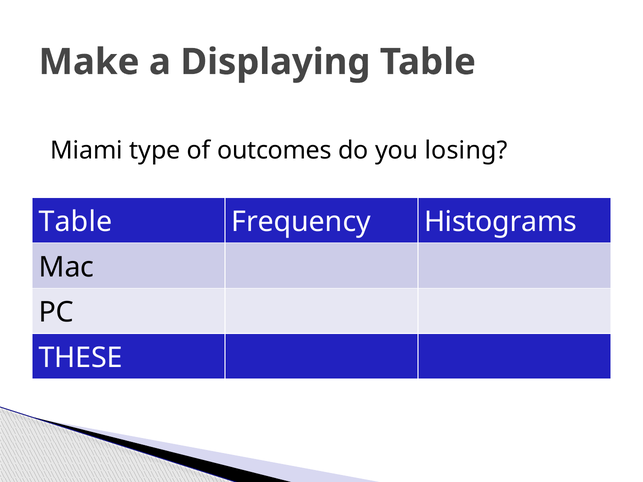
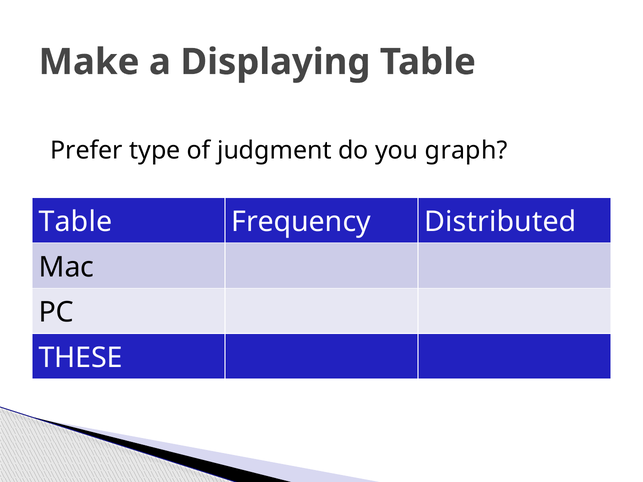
Miami: Miami -> Prefer
outcomes: outcomes -> judgment
losing: losing -> graph
Histograms: Histograms -> Distributed
